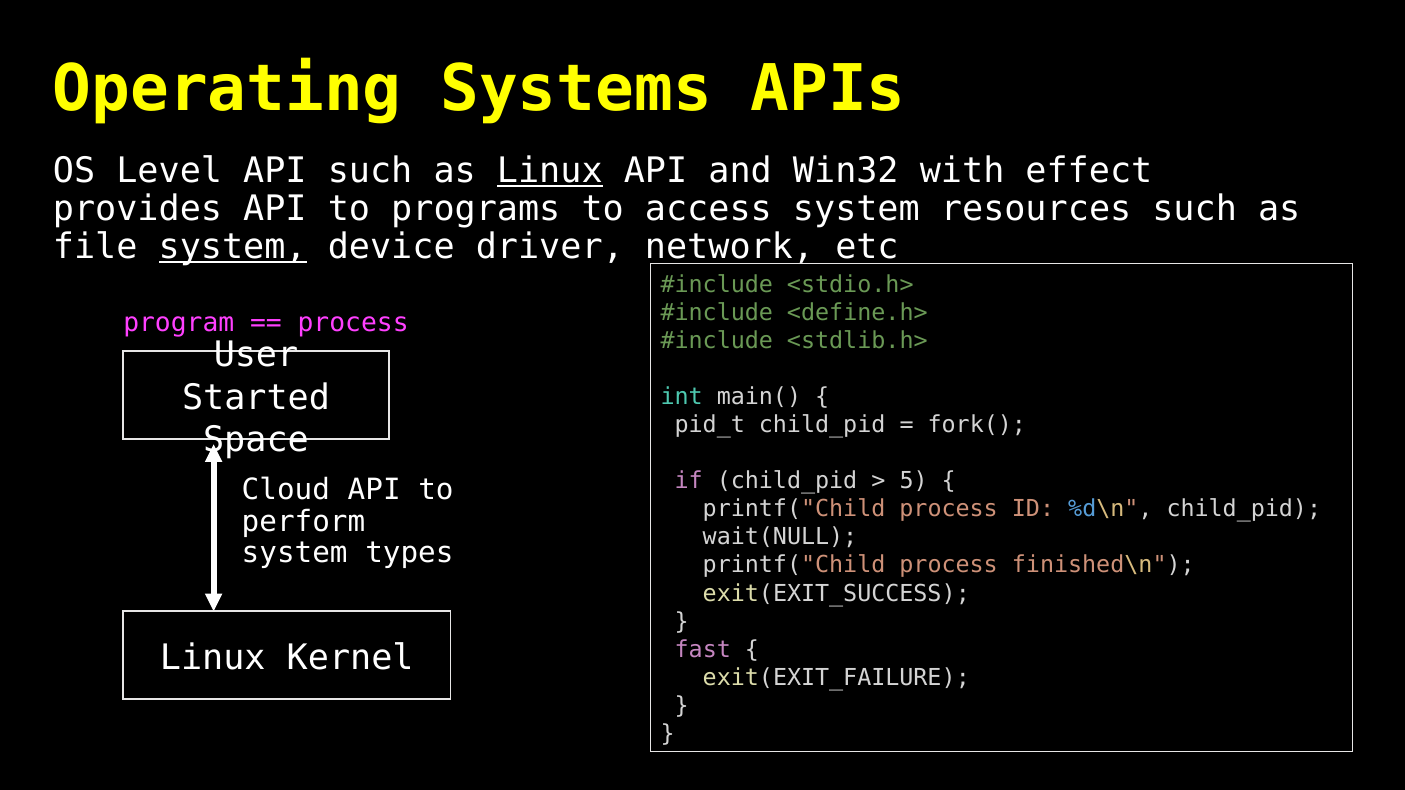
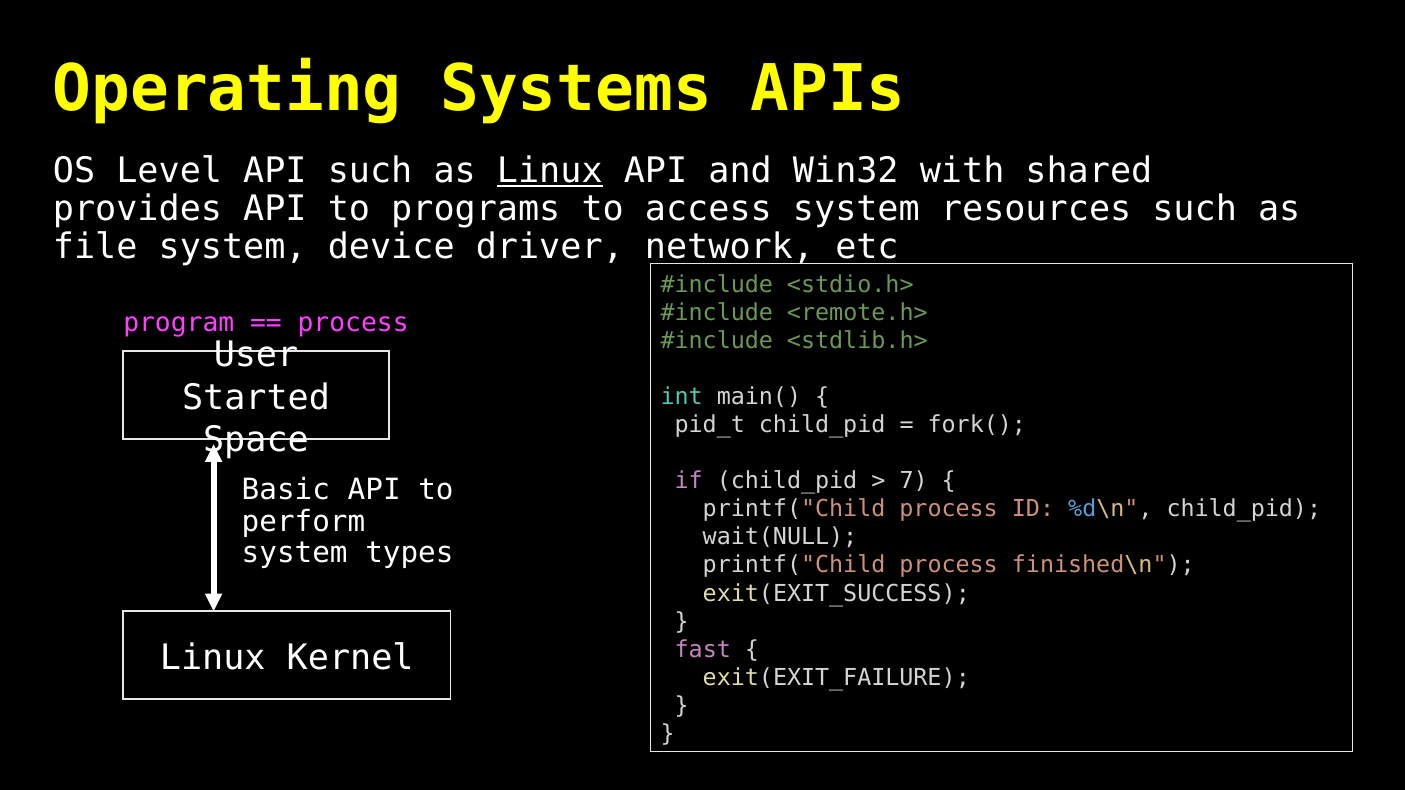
effect: effect -> shared
system at (233, 247) underline: present -> none
<define.h>: <define.h> -> <remote.h>
5: 5 -> 7
Cloud: Cloud -> Basic
